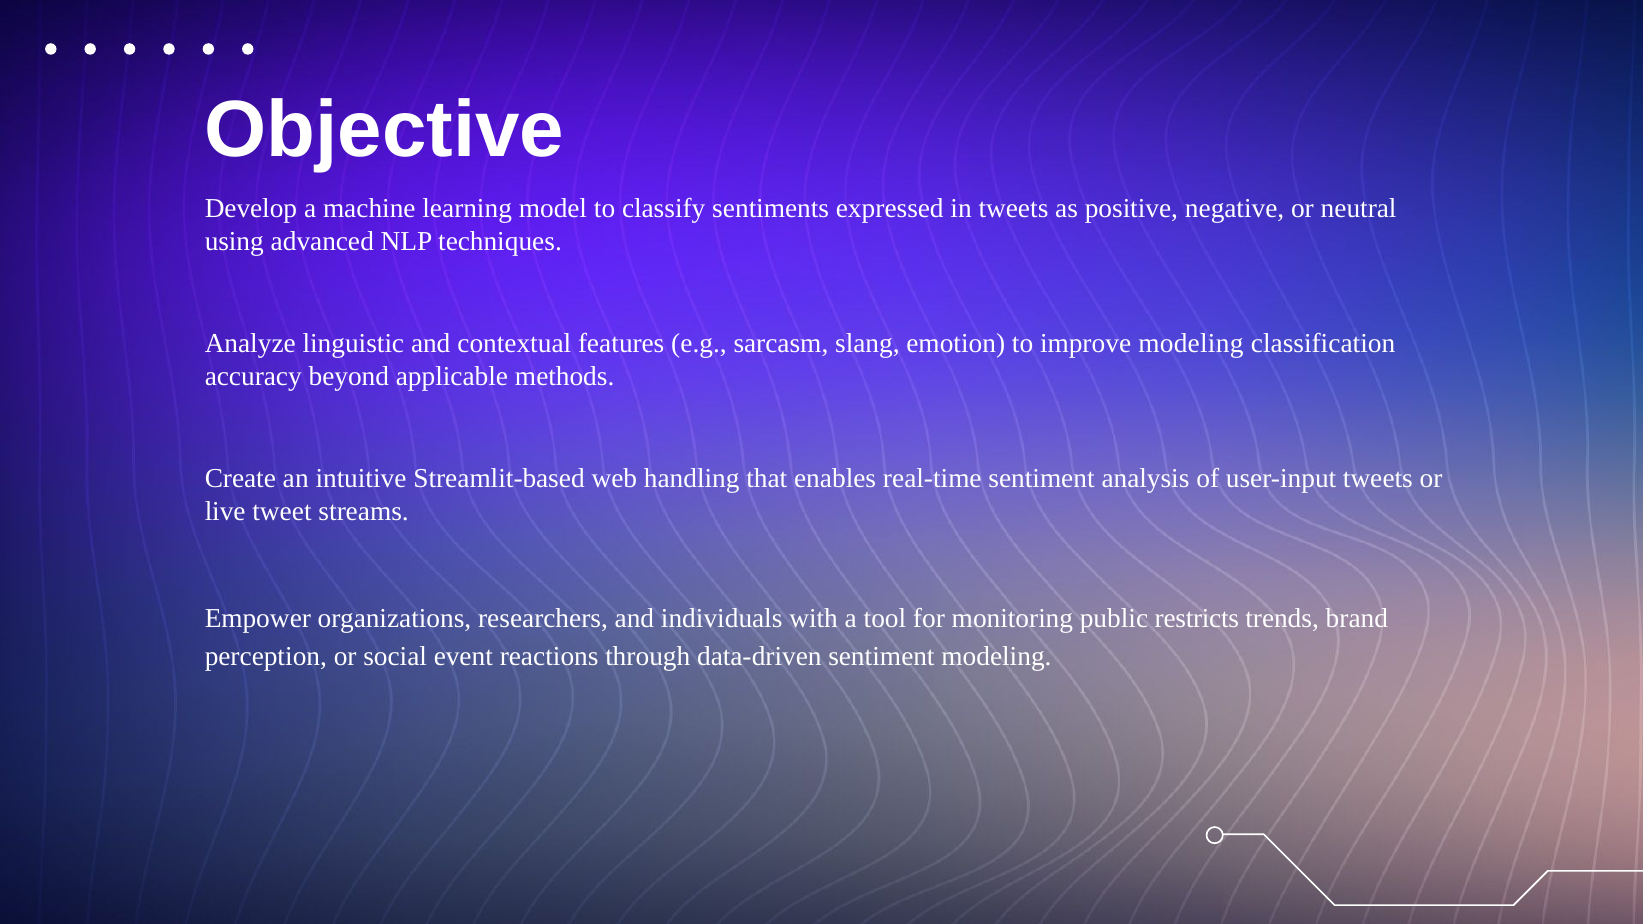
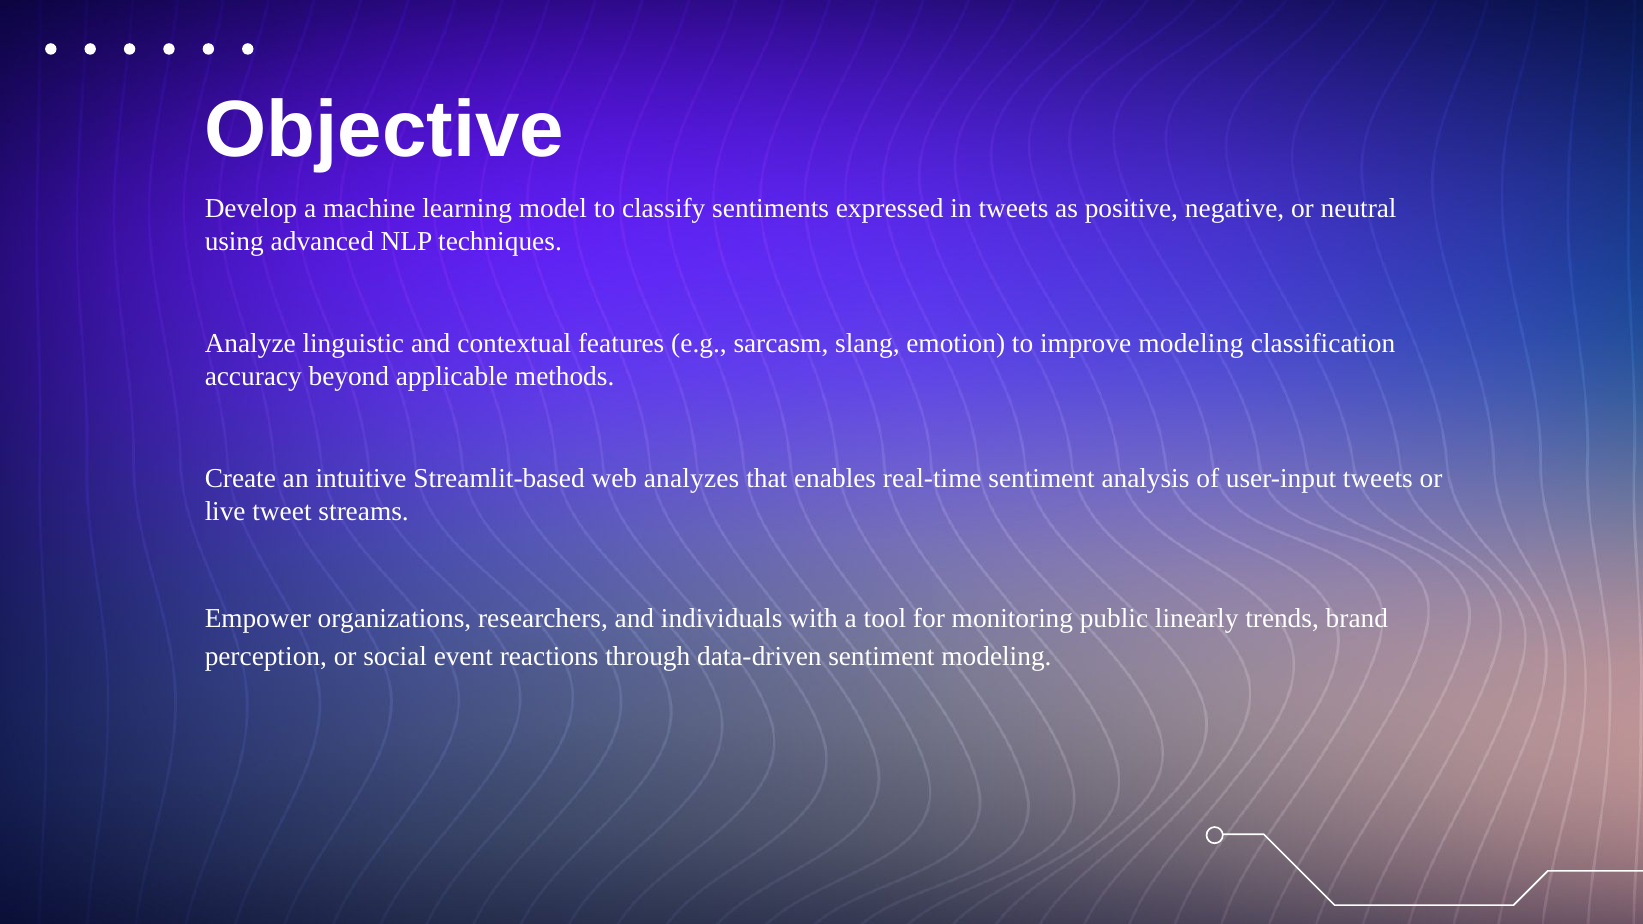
handling: handling -> analyzes
restricts: restricts -> linearly
